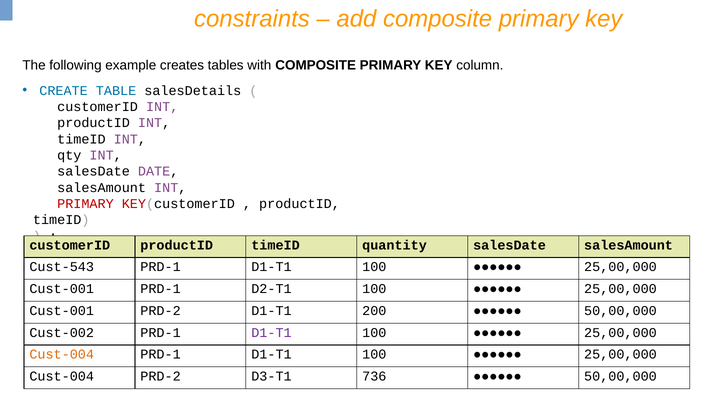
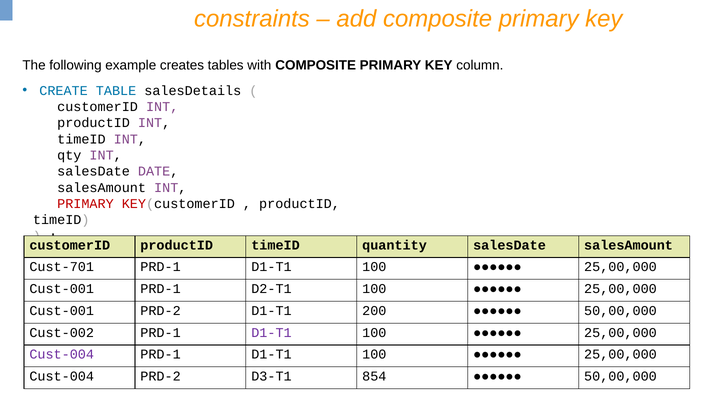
Cust-543: Cust-543 -> Cust-701
Cust-004 at (62, 354) colour: orange -> purple
736: 736 -> 854
